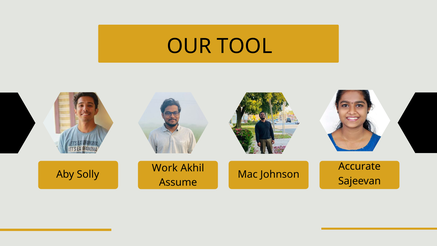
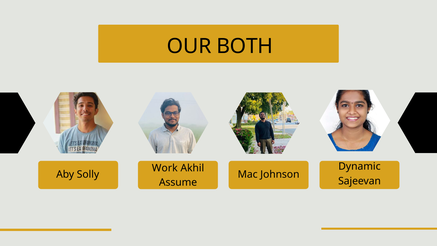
TOOL: TOOL -> BOTH
Accurate: Accurate -> Dynamic
